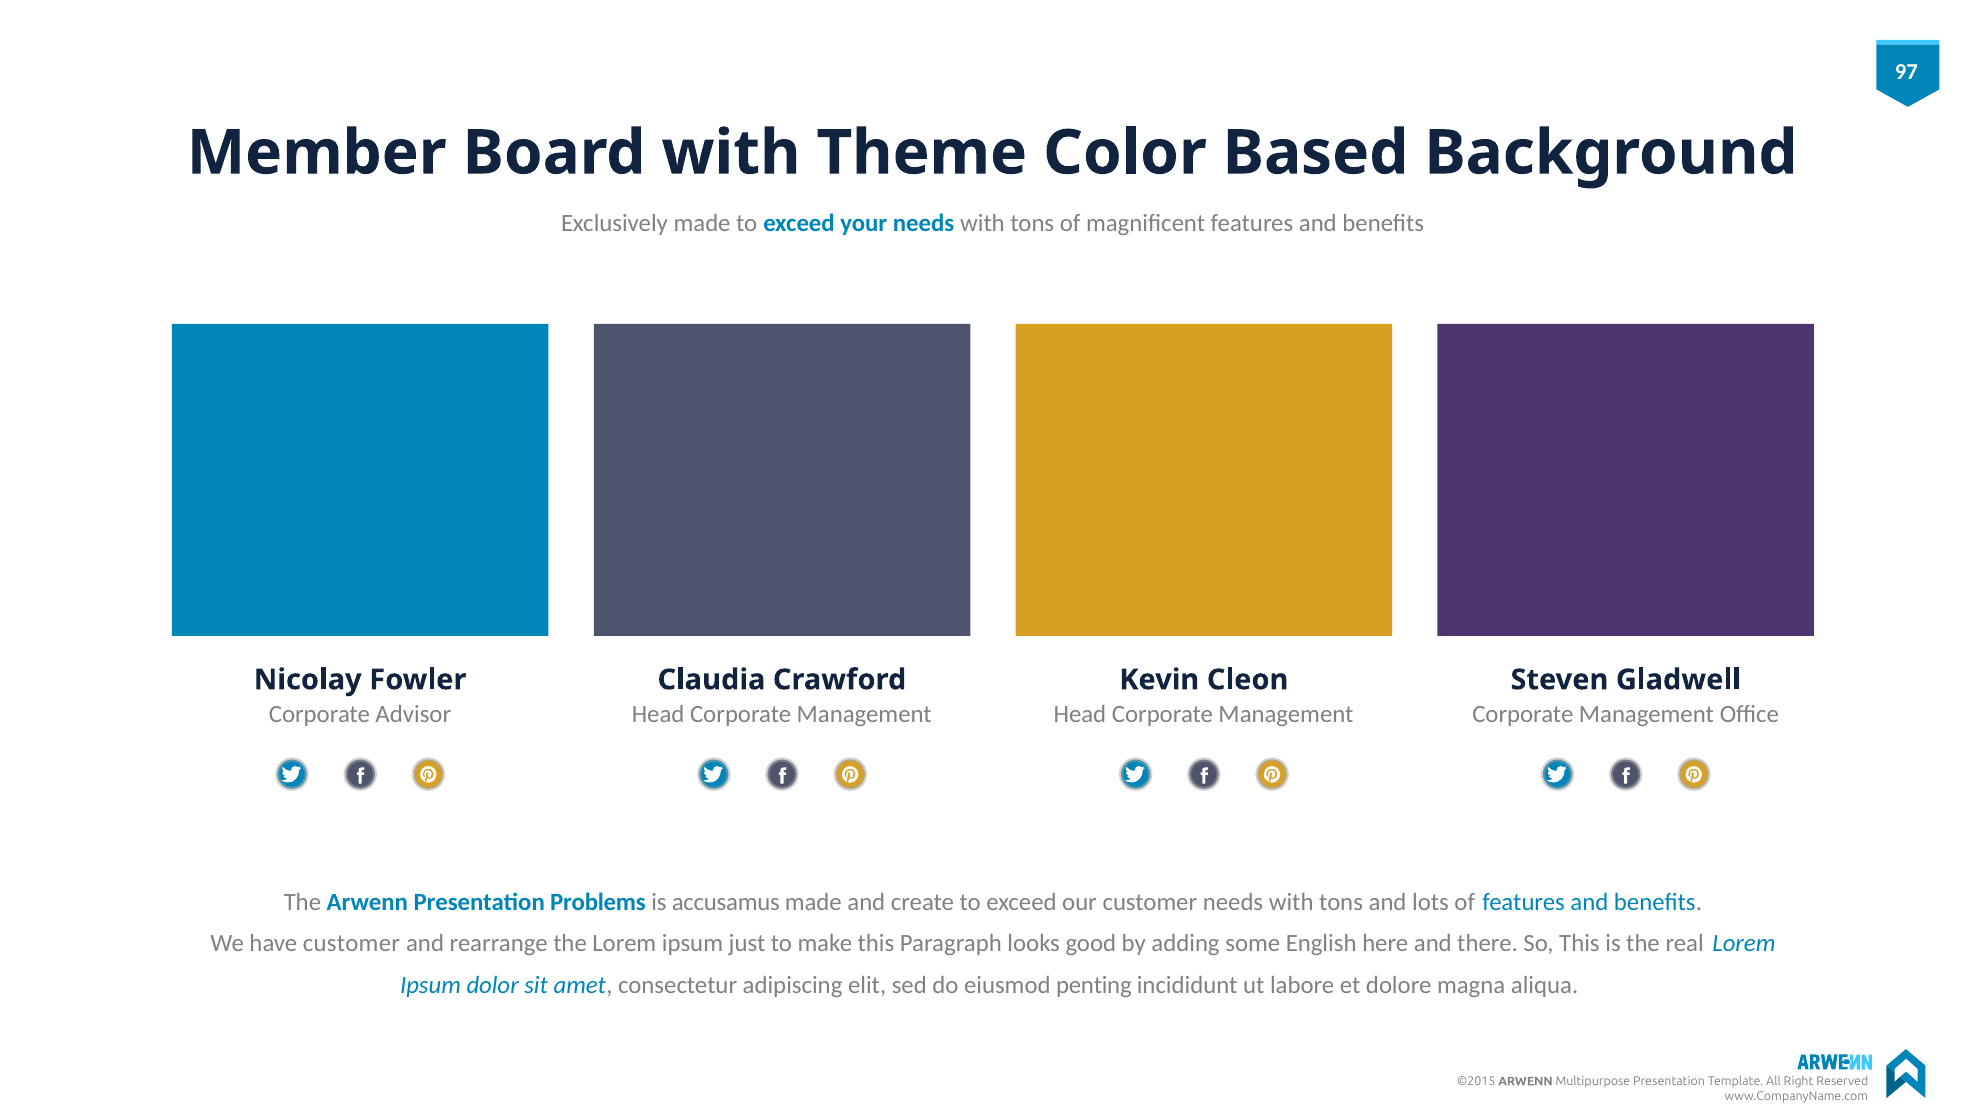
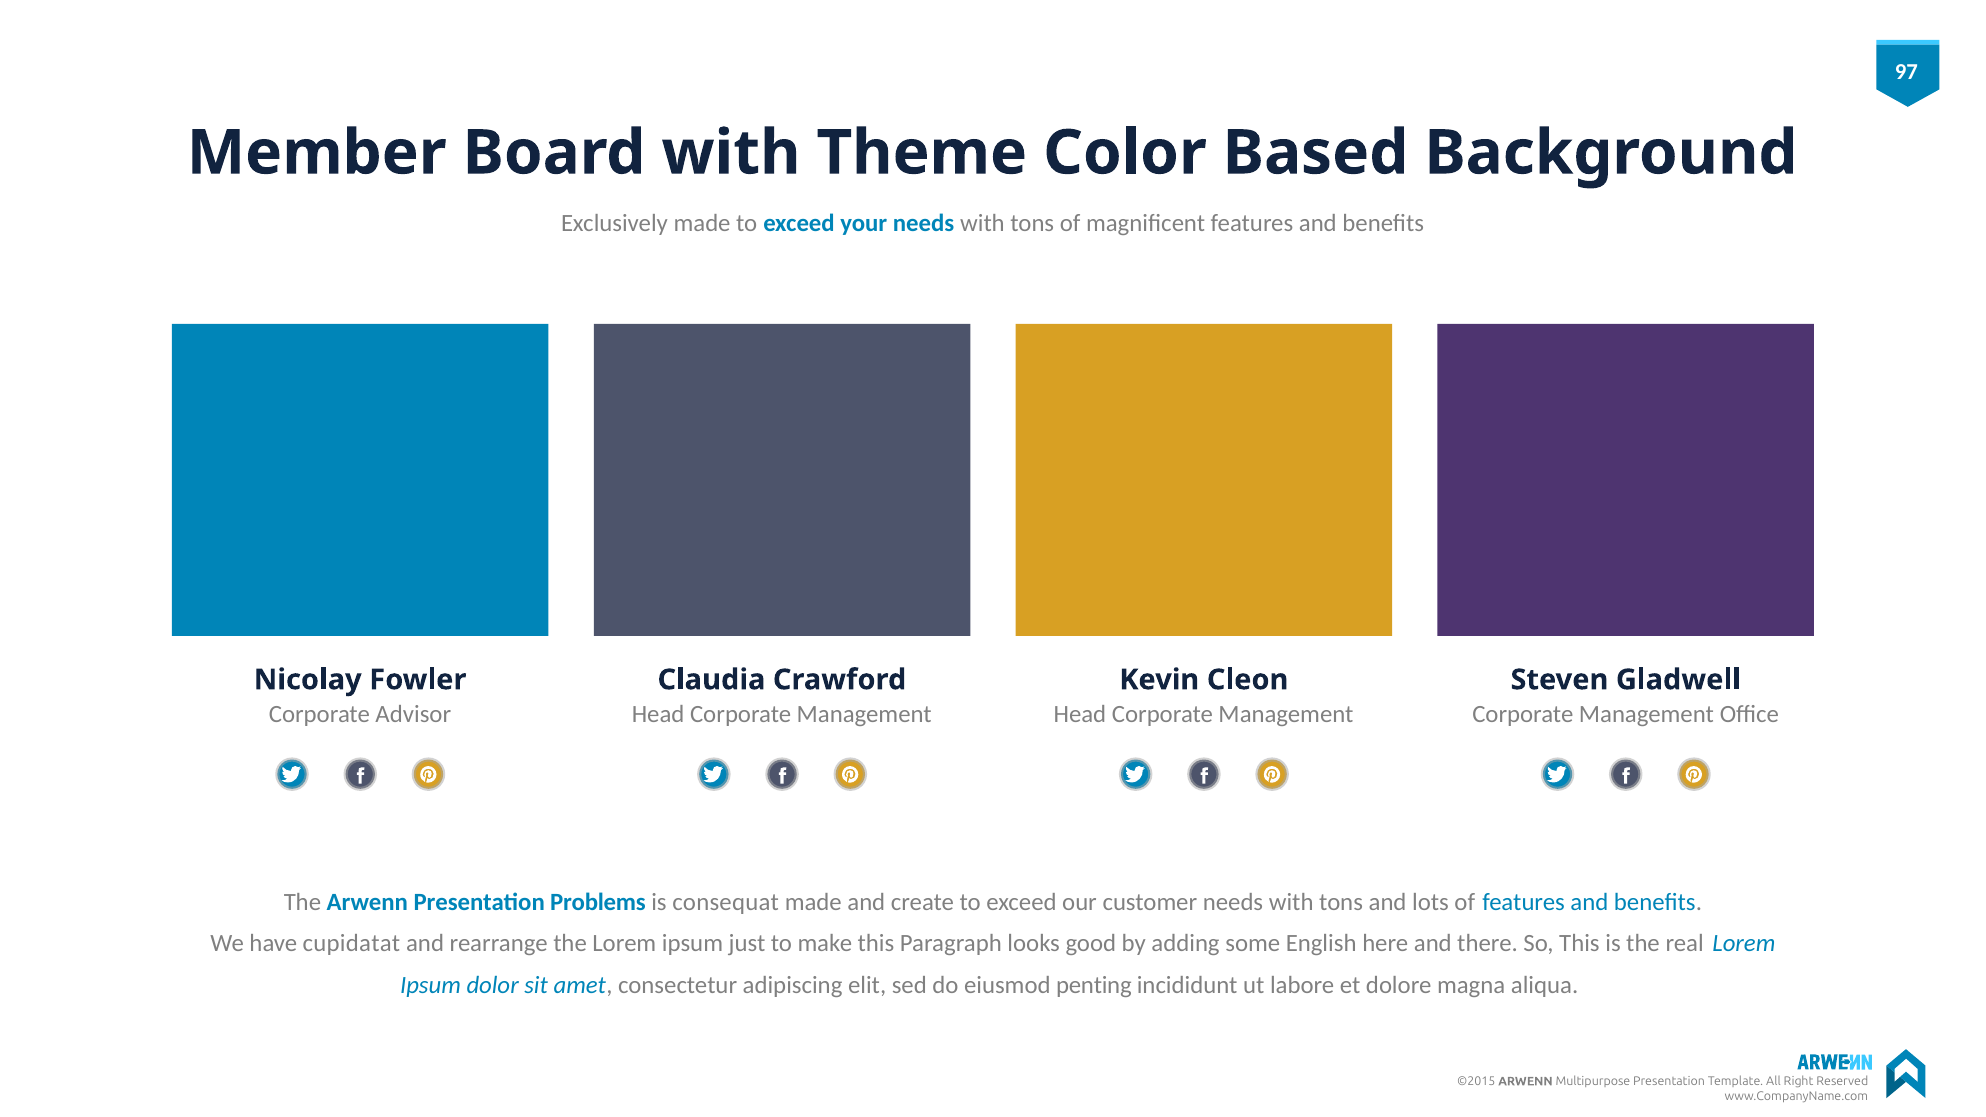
accusamus: accusamus -> consequat
have customer: customer -> cupidatat
